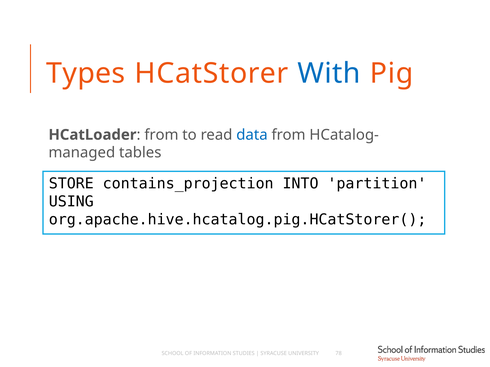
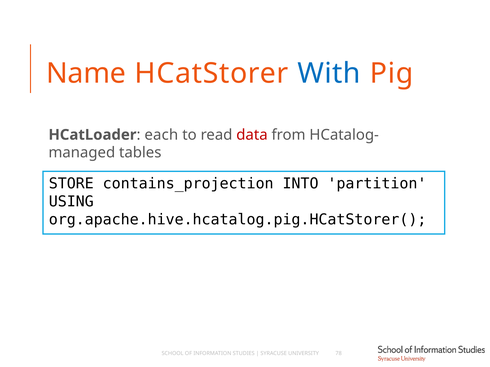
Types: Types -> Name
from at (161, 135): from -> each
data colour: blue -> red
